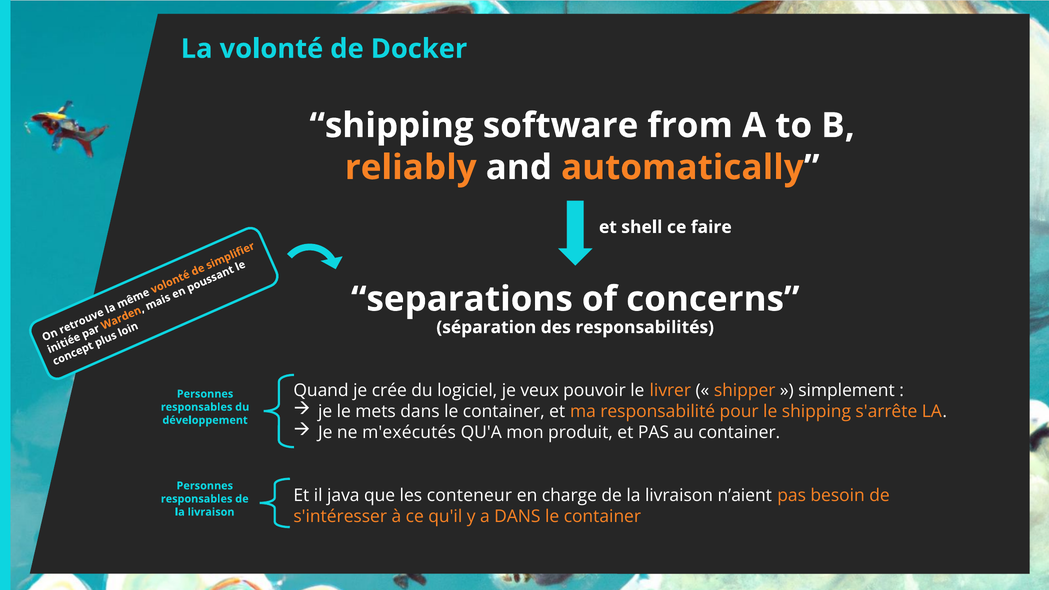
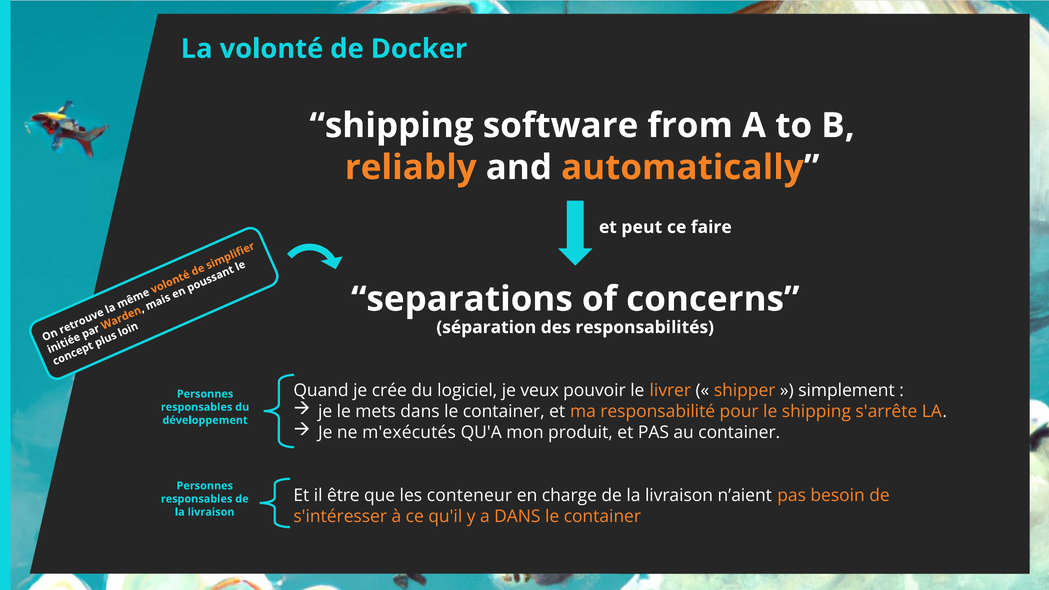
shell: shell -> peut
java: java -> être
